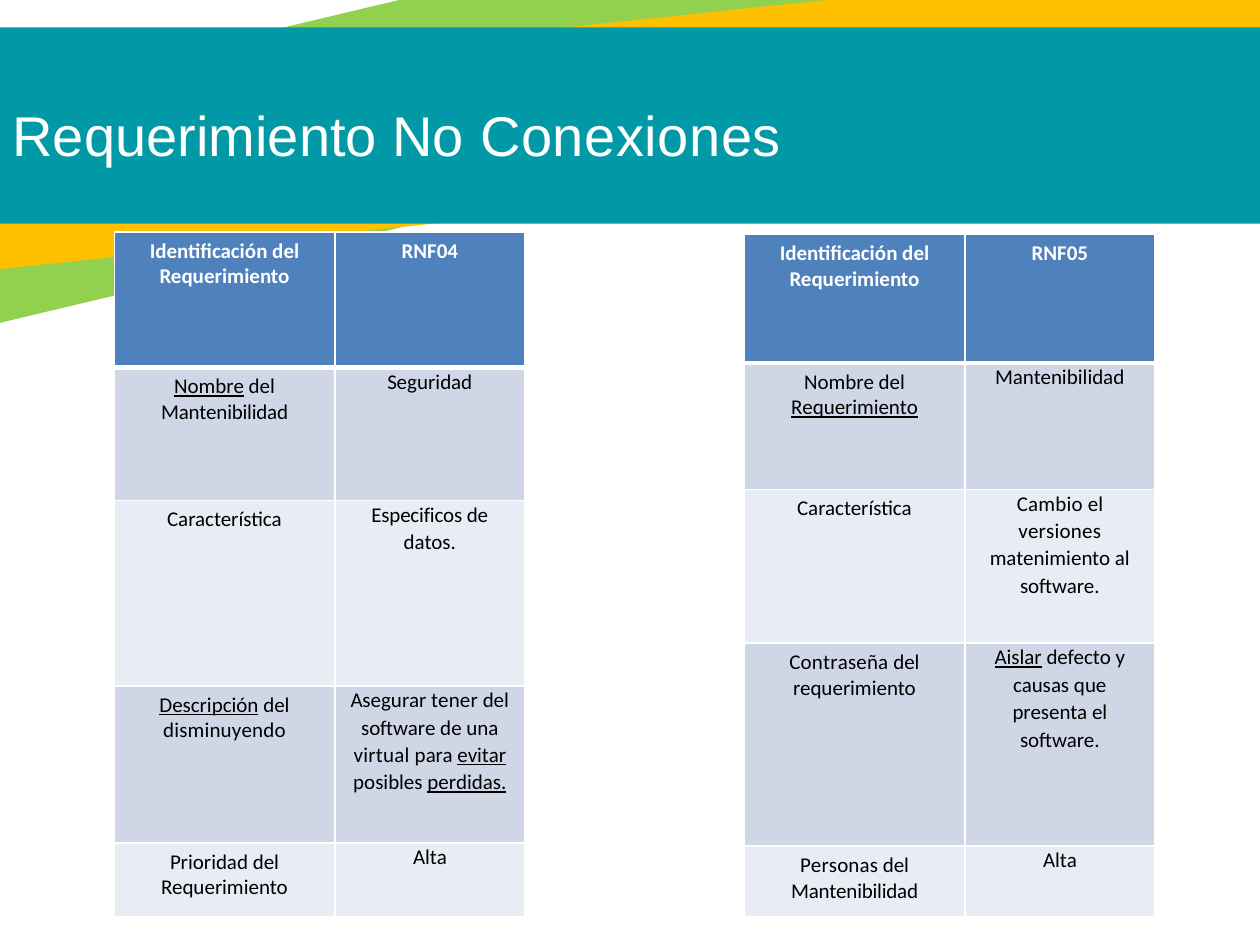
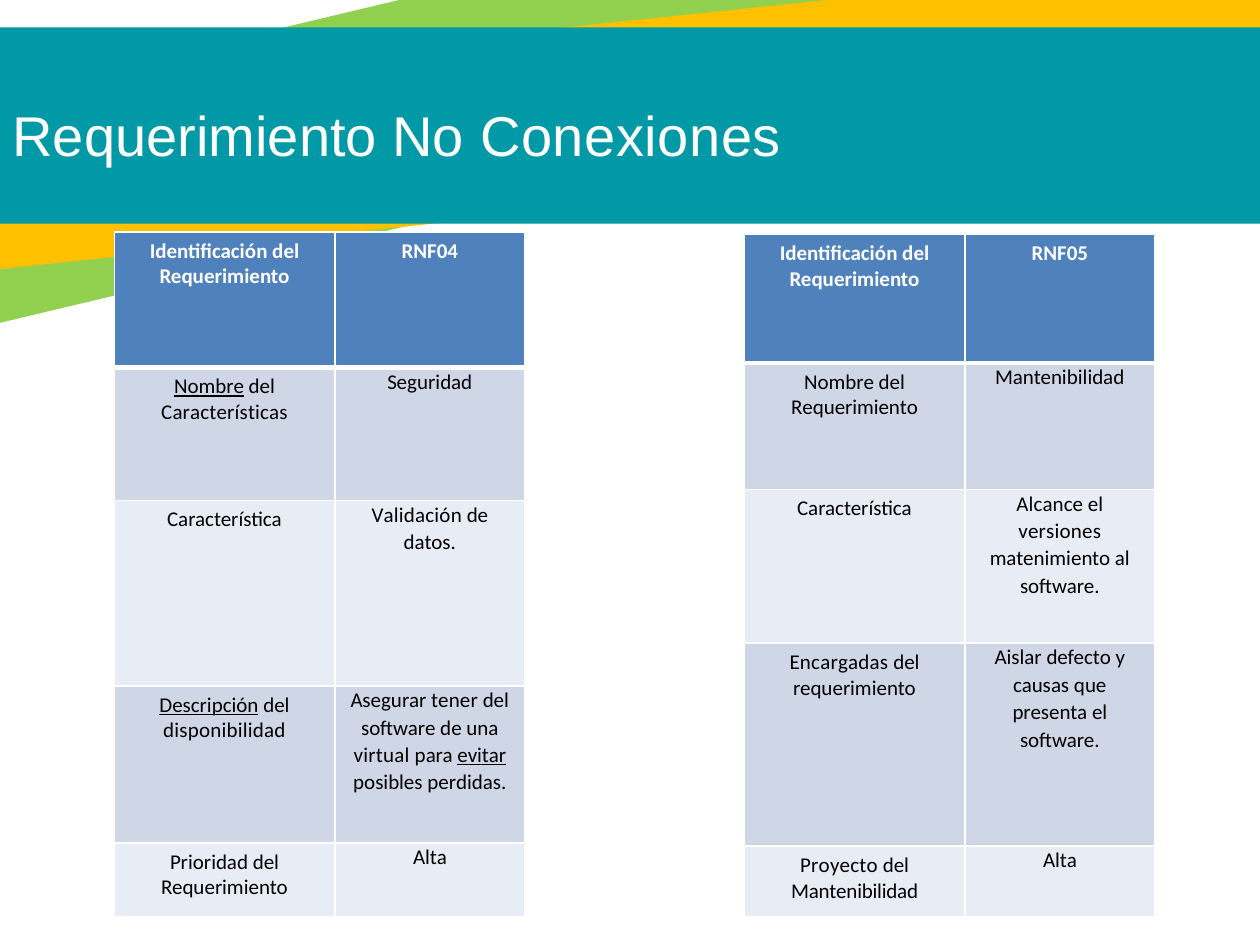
Requerimiento at (855, 408) underline: present -> none
Mantenibilidad at (225, 412): Mantenibilidad -> Características
Cambio: Cambio -> Alcance
Especificos: Especificos -> Validación
Aislar underline: present -> none
Contraseña: Contraseña -> Encargadas
disminuyendo: disminuyendo -> disponibilidad
perdidas underline: present -> none
Personas: Personas -> Proyecto
